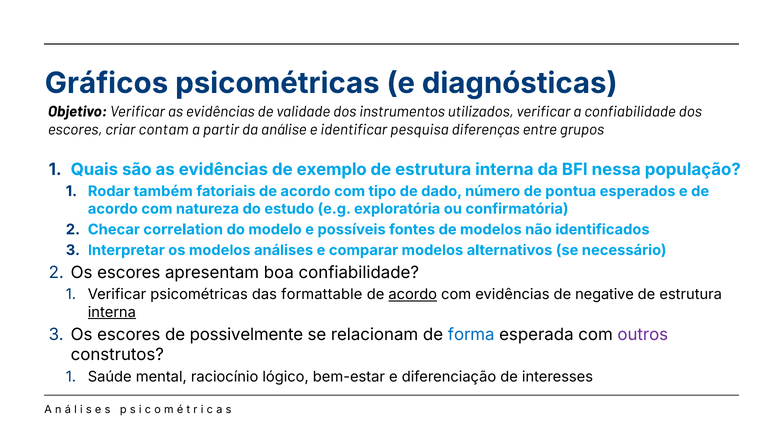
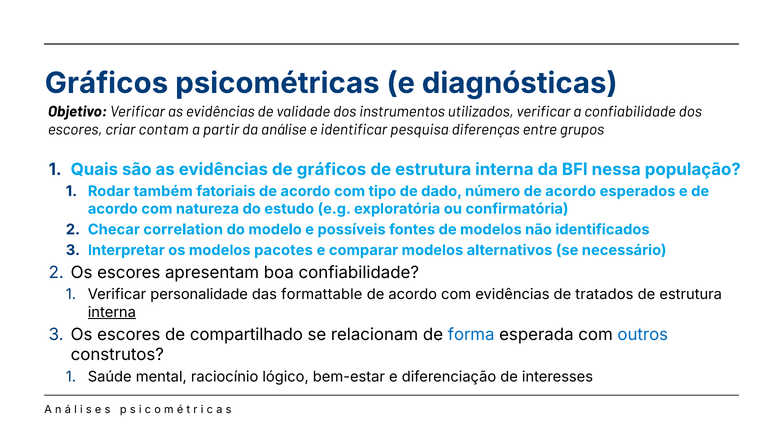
de exemplo: exemplo -> gráficos
número de pontua: pontua -> acordo
análises: análises -> pacotes
Verificar psicométricas: psicométricas -> personalidade
acordo at (413, 295) underline: present -> none
negative: negative -> tratados
possivelmente: possivelmente -> compartilhado
outros colour: purple -> blue
